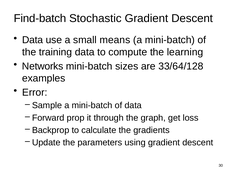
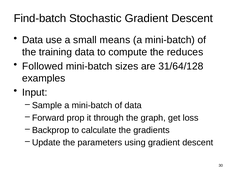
learning: learning -> reduces
Networks: Networks -> Followed
33/64/128: 33/64/128 -> 31/64/128
Error: Error -> Input
